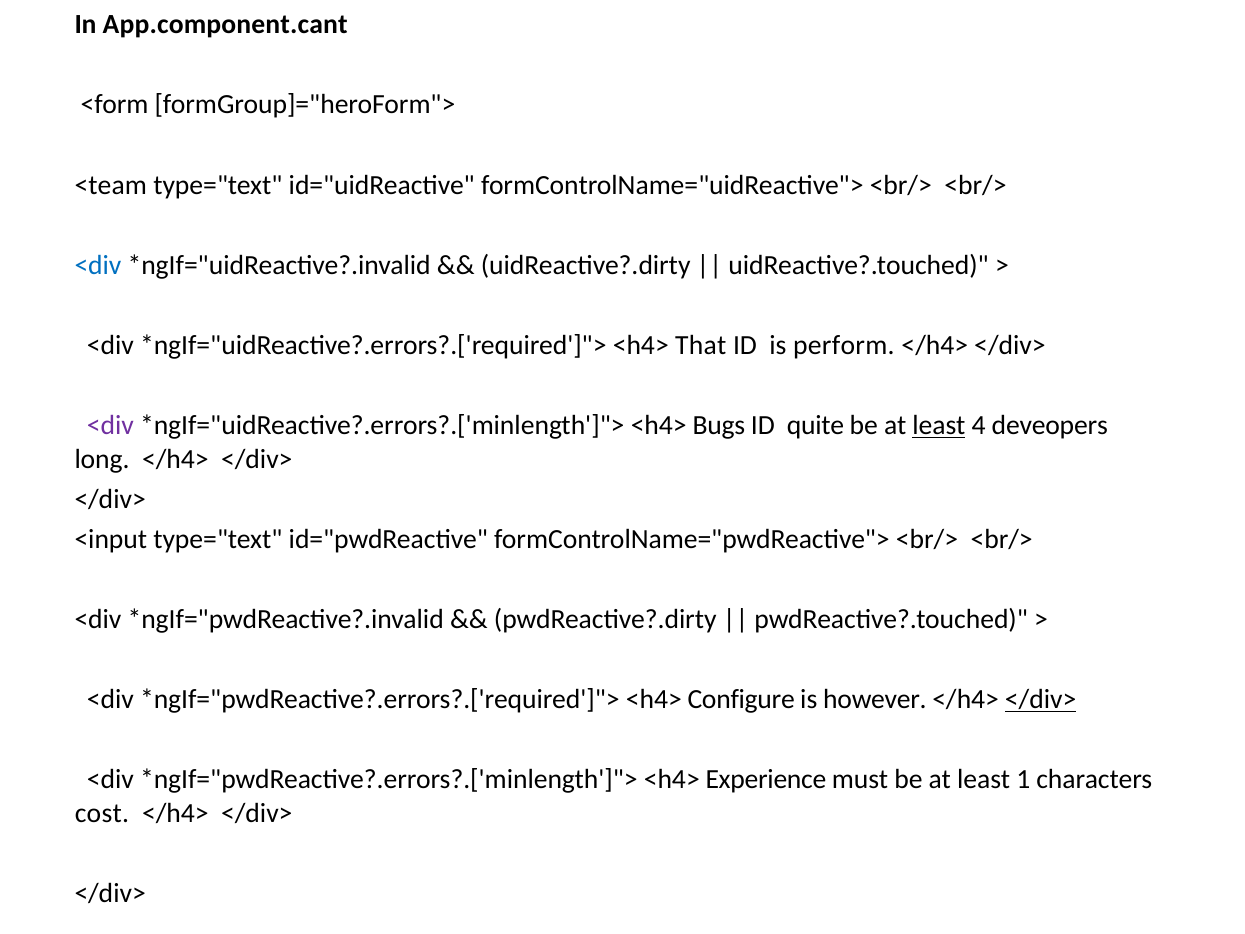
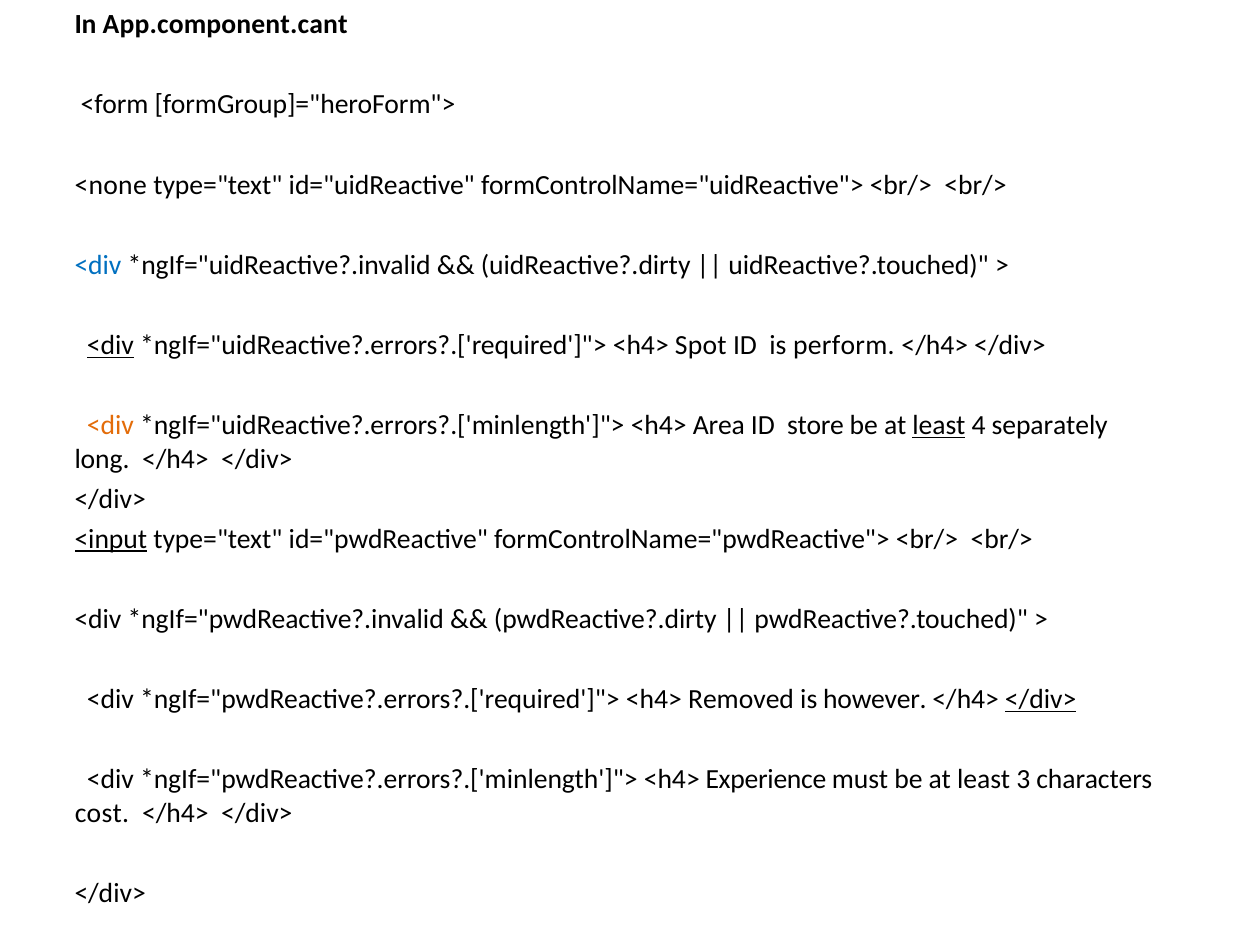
<team: <team -> <none
<div at (110, 345) underline: none -> present
That: That -> Spot
<div at (110, 426) colour: purple -> orange
Bugs: Bugs -> Area
quite: quite -> store
deveopers: deveopers -> separately
<input underline: none -> present
Configure: Configure -> Removed
1: 1 -> 3
